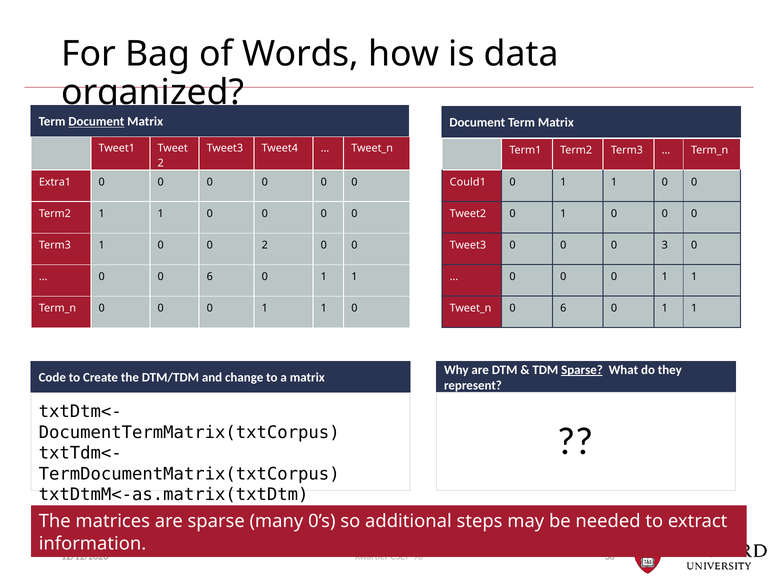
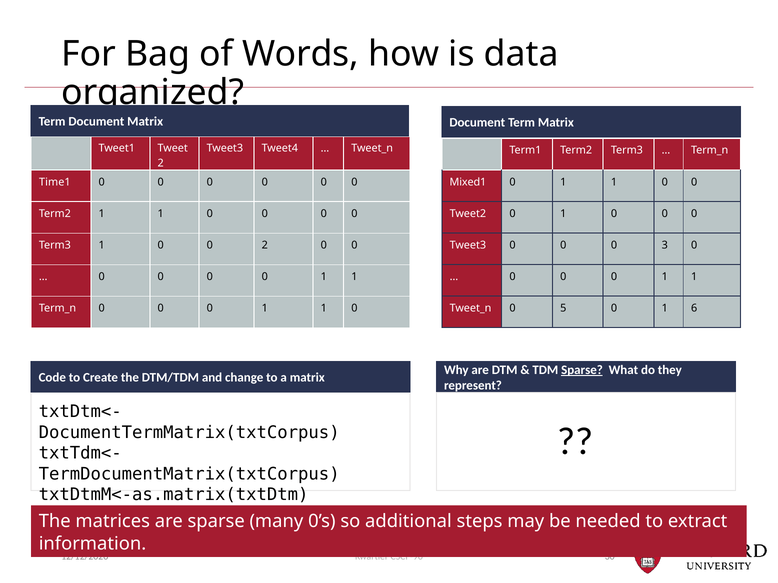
Document at (96, 122) underline: present -> none
Could1: Could1 -> Mixed1
Extra1: Extra1 -> Time1
6 at (210, 277): 6 -> 0
6 at (563, 308): 6 -> 5
1 at (694, 308): 1 -> 6
